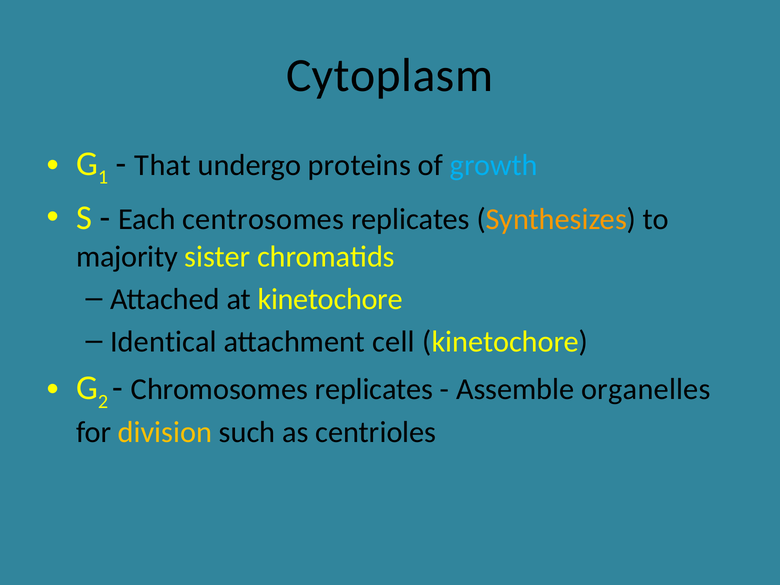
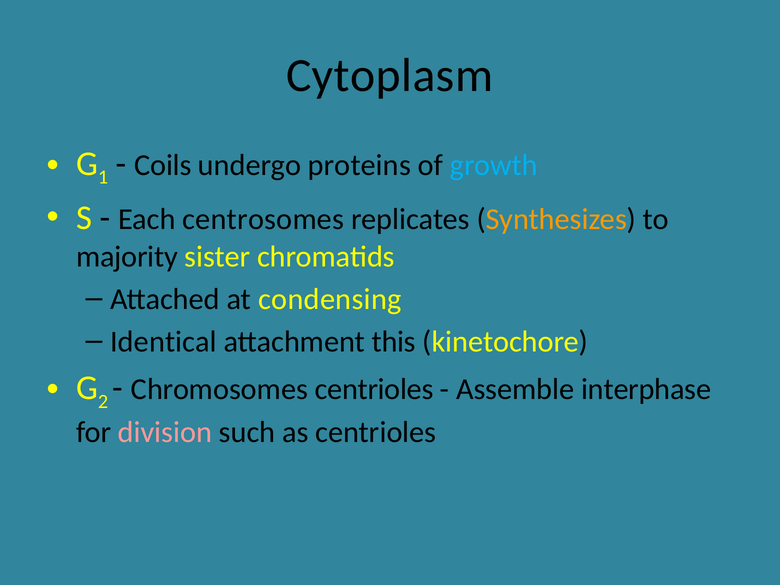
That: That -> Coils
at kinetochore: kinetochore -> condensing
cell: cell -> this
Chromosomes replicates: replicates -> centrioles
organelles: organelles -> interphase
division colour: yellow -> pink
